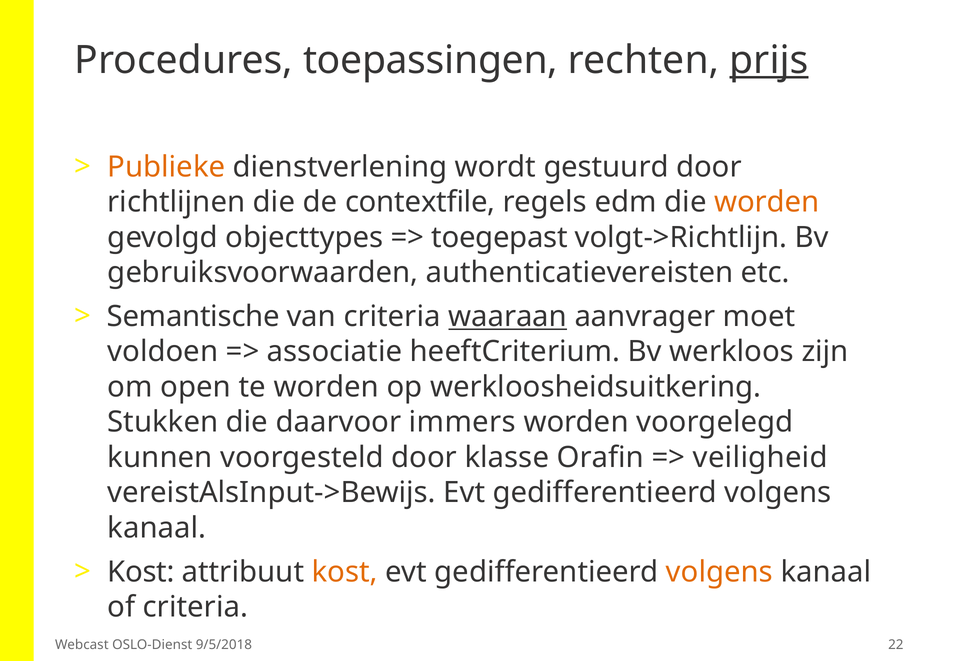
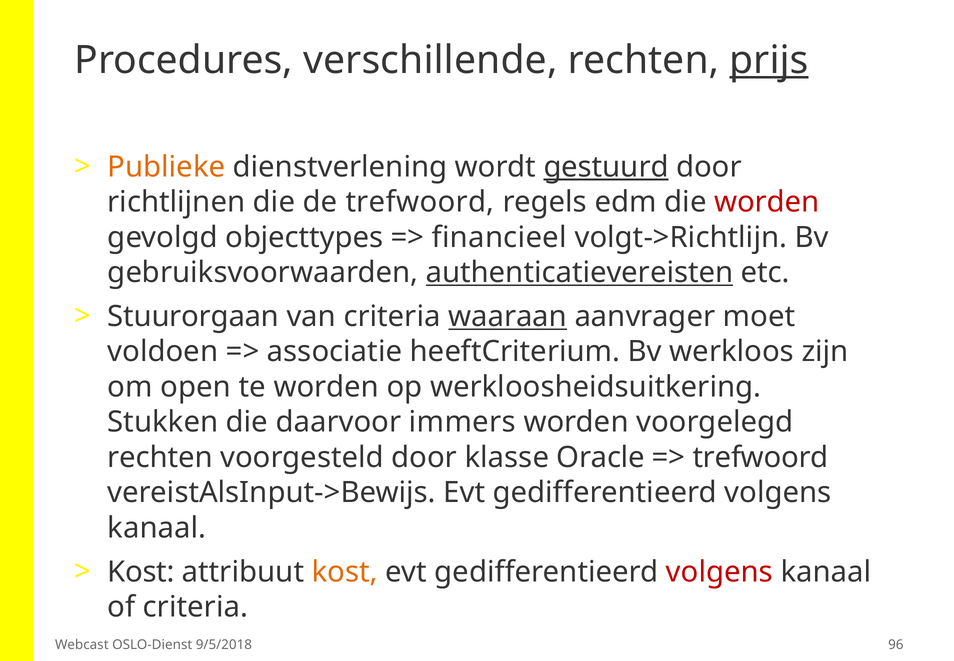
toepassingen: toepassingen -> verschillende
gestuurd underline: none -> present
de contextfile: contextfile -> trefwoord
worden at (767, 202) colour: orange -> red
toegepast: toegepast -> financieel
authenticatievereisten underline: none -> present
Semantische: Semantische -> Stuurorgaan
kunnen at (160, 457): kunnen -> rechten
Orafin: Orafin -> Oracle
veiligheid at (760, 457): veiligheid -> trefwoord
volgens at (719, 571) colour: orange -> red
22: 22 -> 96
